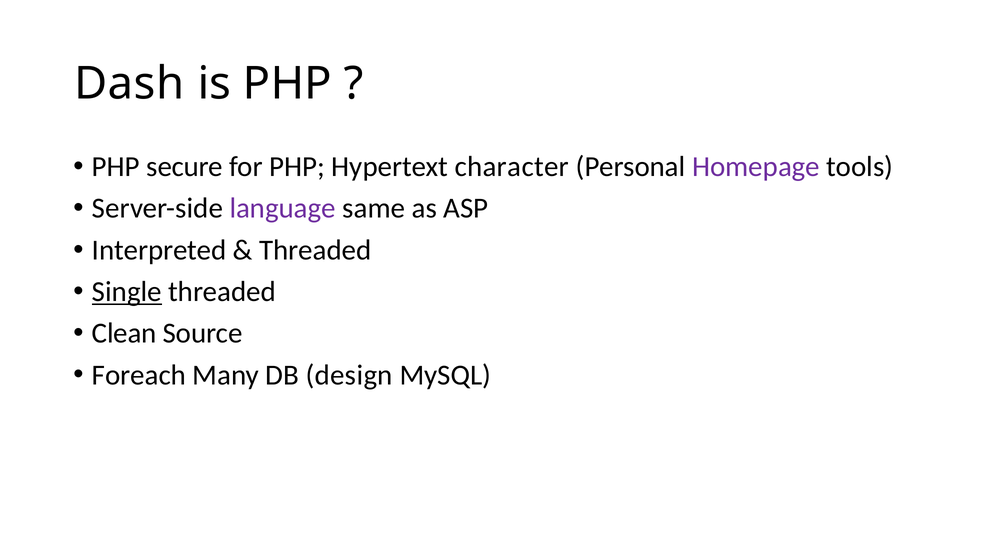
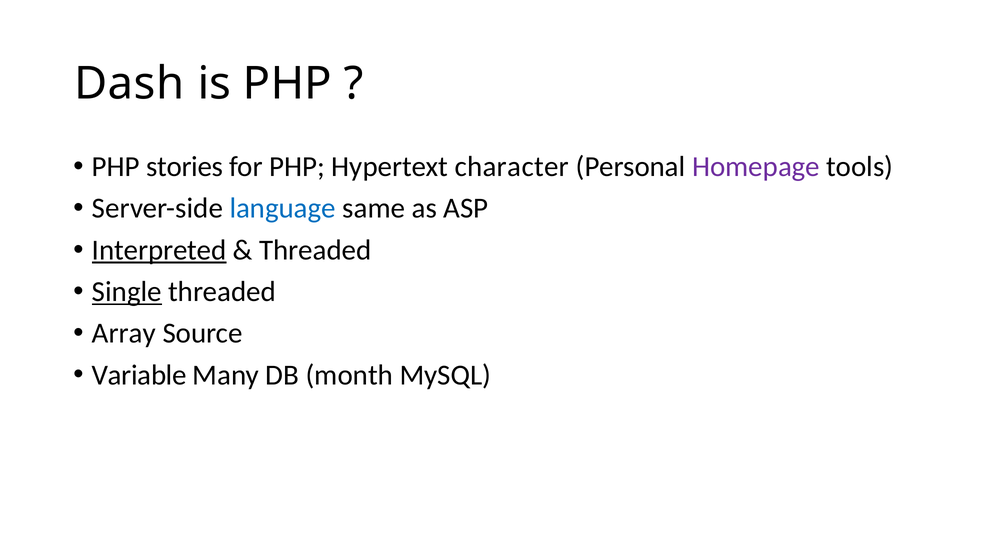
secure: secure -> stories
language colour: purple -> blue
Interpreted underline: none -> present
Clean: Clean -> Array
Foreach: Foreach -> Variable
design: design -> month
